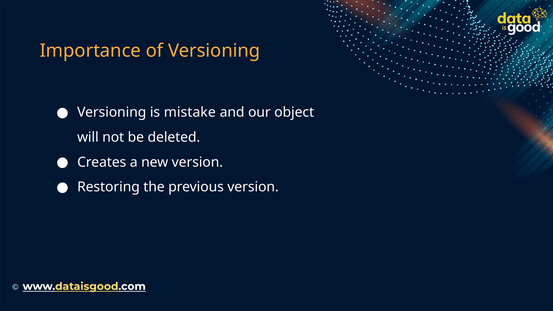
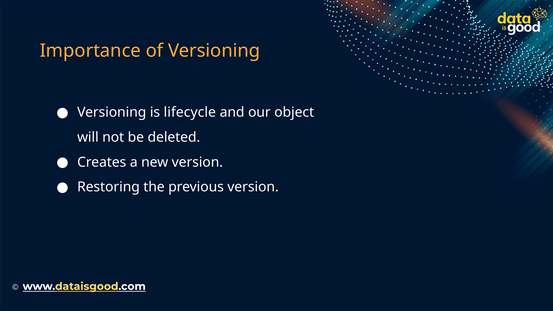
mistake: mistake -> lifecycle
